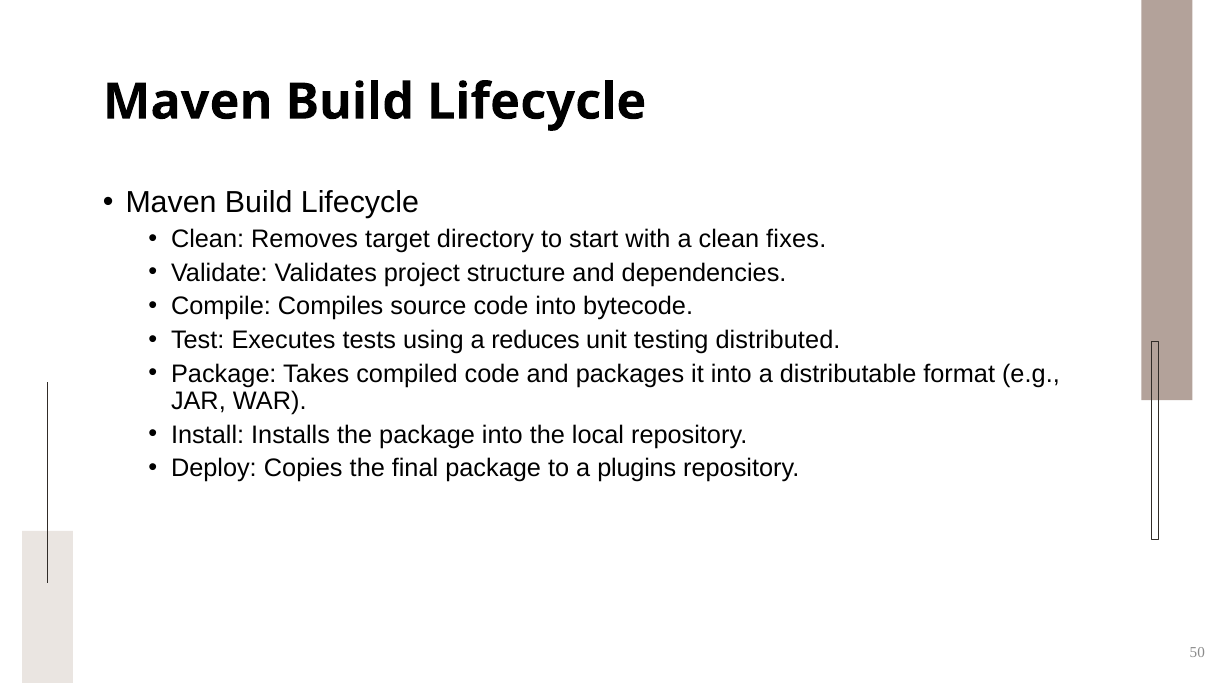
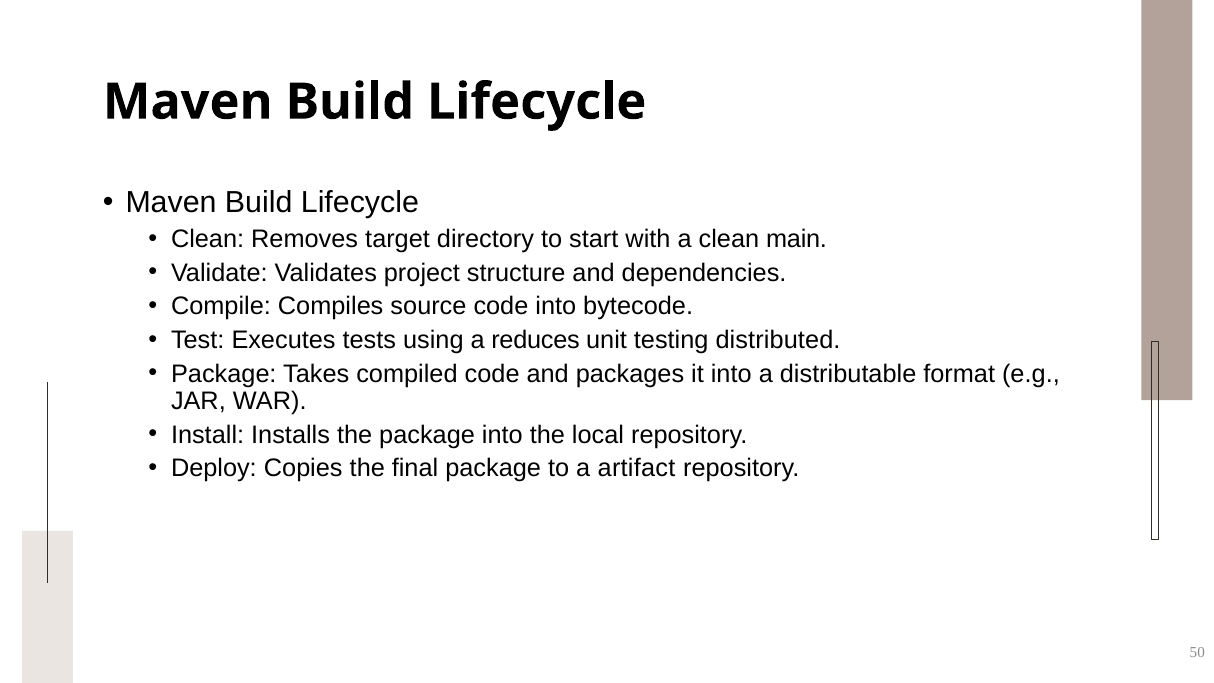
fixes: fixes -> main
plugins: plugins -> artifact
